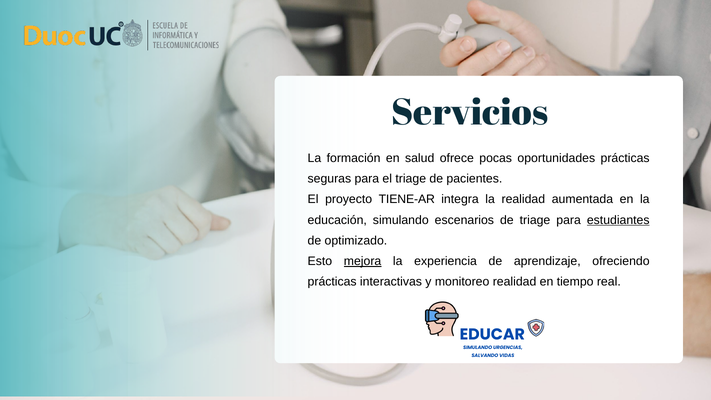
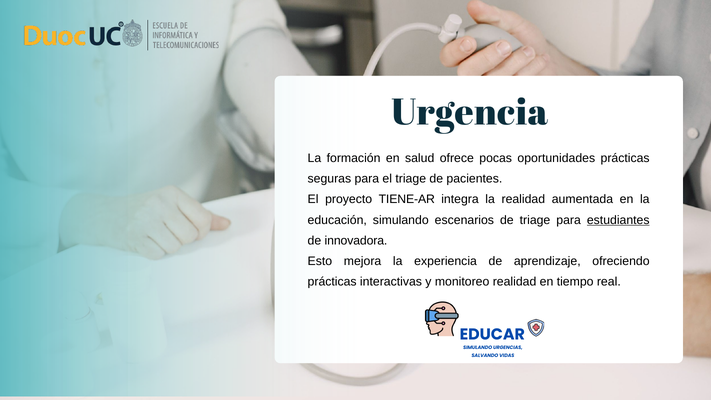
Servicios: Servicios -> Urgencia
optimizado: optimizado -> innovadora
mejora underline: present -> none
